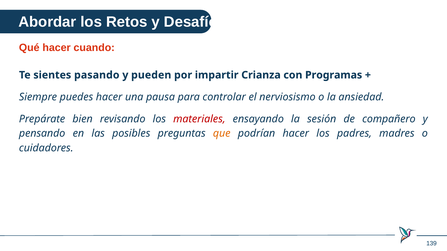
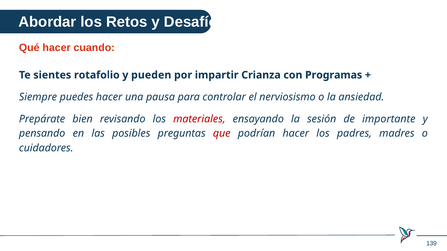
pasando: pasando -> rotafolio
compañero: compañero -> importante
que colour: orange -> red
